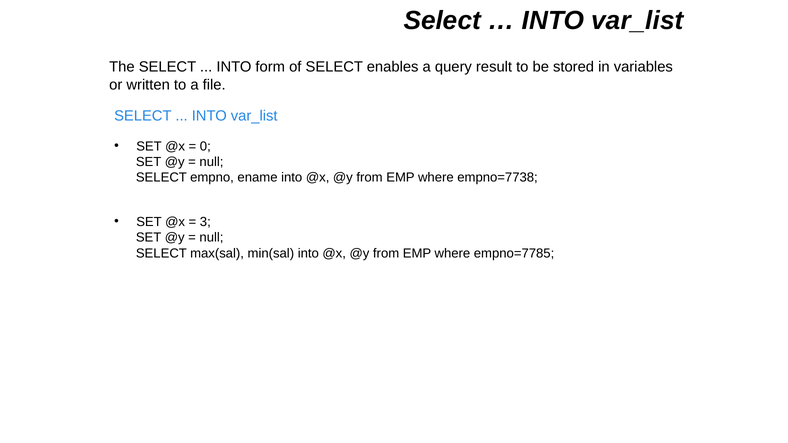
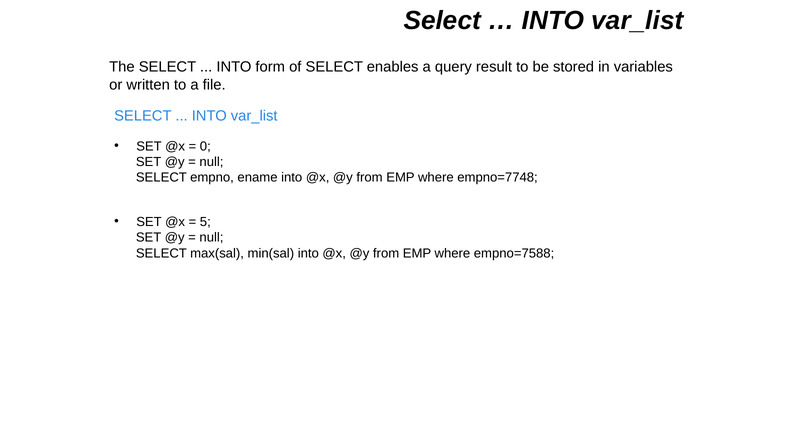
empno=7738: empno=7738 -> empno=7748
3: 3 -> 5
empno=7785: empno=7785 -> empno=7588
